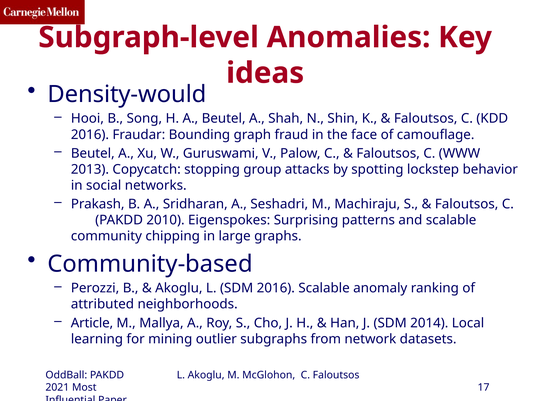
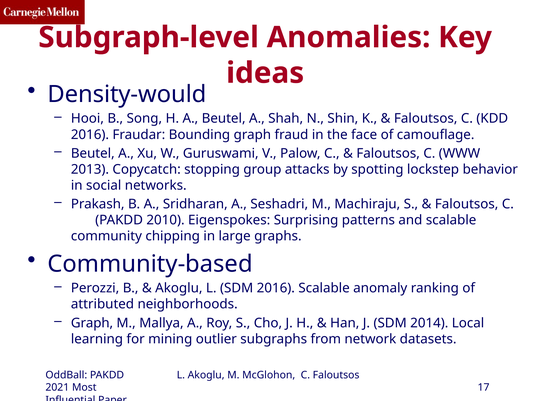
Article at (92, 323): Article -> Graph
